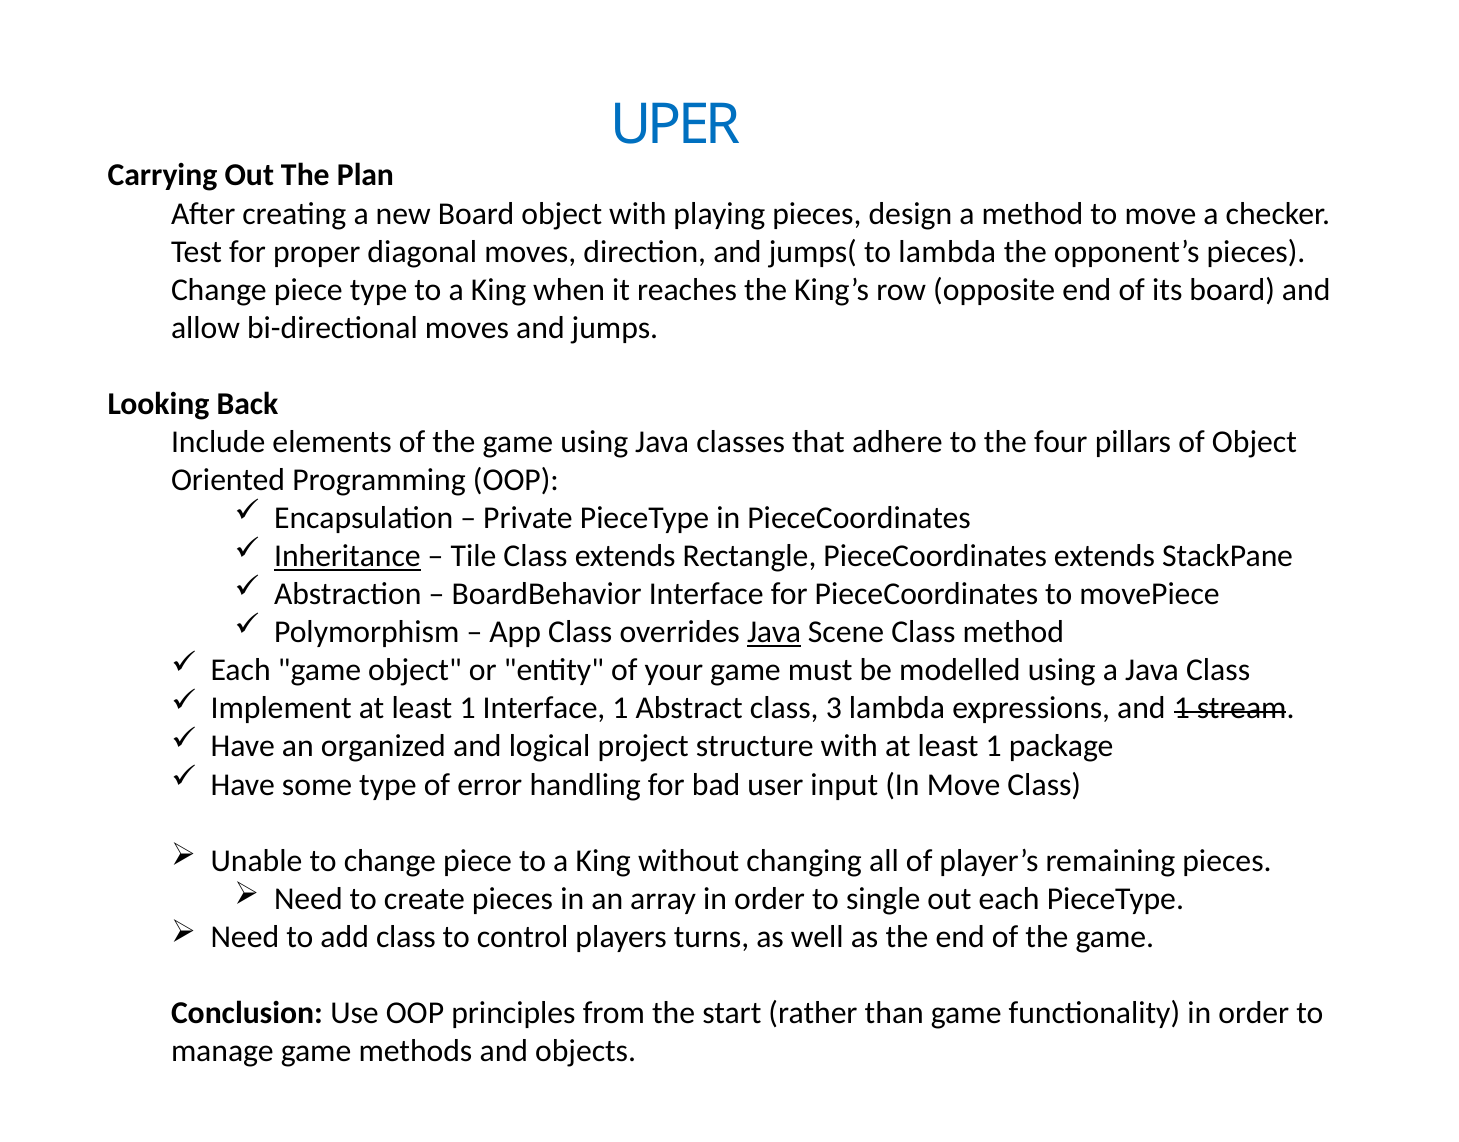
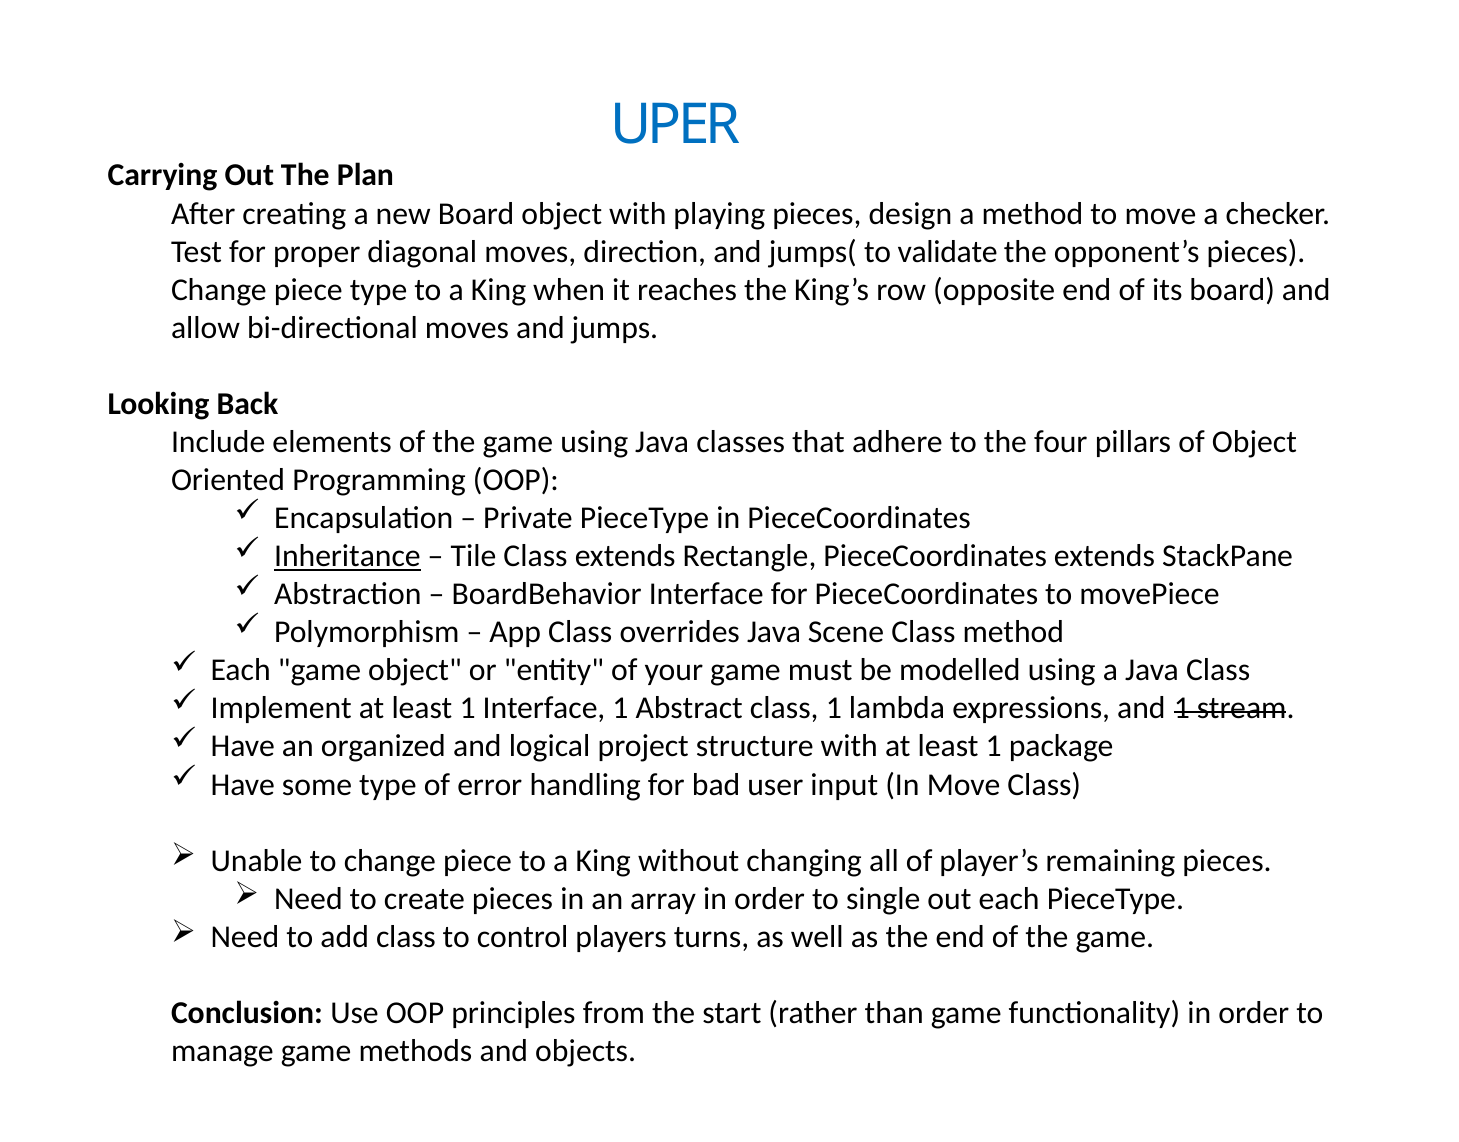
to lambda: lambda -> validate
Java at (774, 632) underline: present -> none
class 3: 3 -> 1
